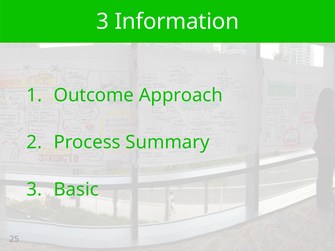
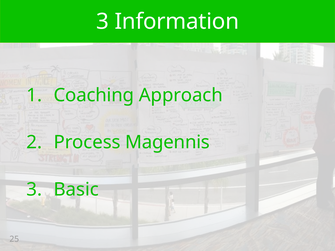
Outcome: Outcome -> Coaching
Summary: Summary -> Magennis
